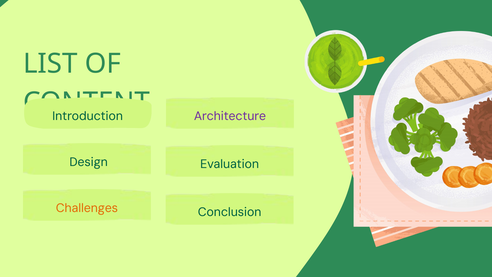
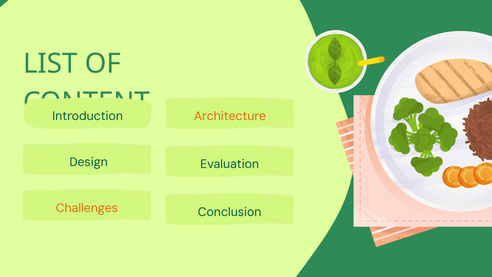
Architecture colour: purple -> orange
